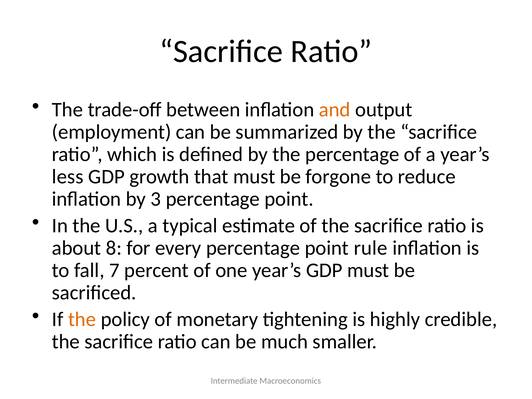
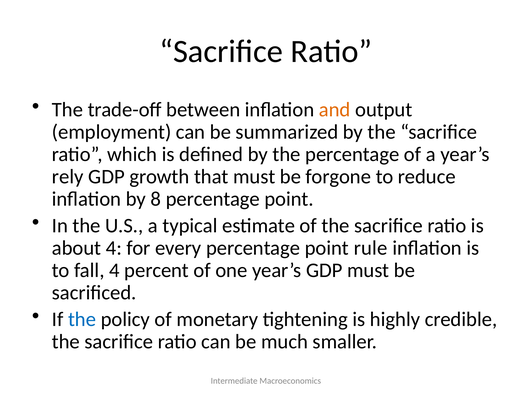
less: less -> rely
3: 3 -> 8
about 8: 8 -> 4
fall 7: 7 -> 4
the at (82, 319) colour: orange -> blue
